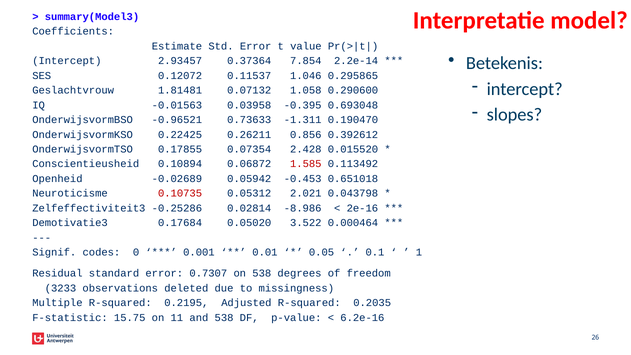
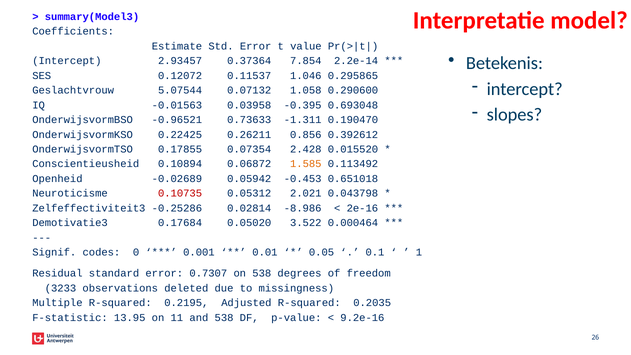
1.81481: 1.81481 -> 5.07544
1.585 colour: red -> orange
15.75: 15.75 -> 13.95
6.2e-16: 6.2e-16 -> 9.2e-16
